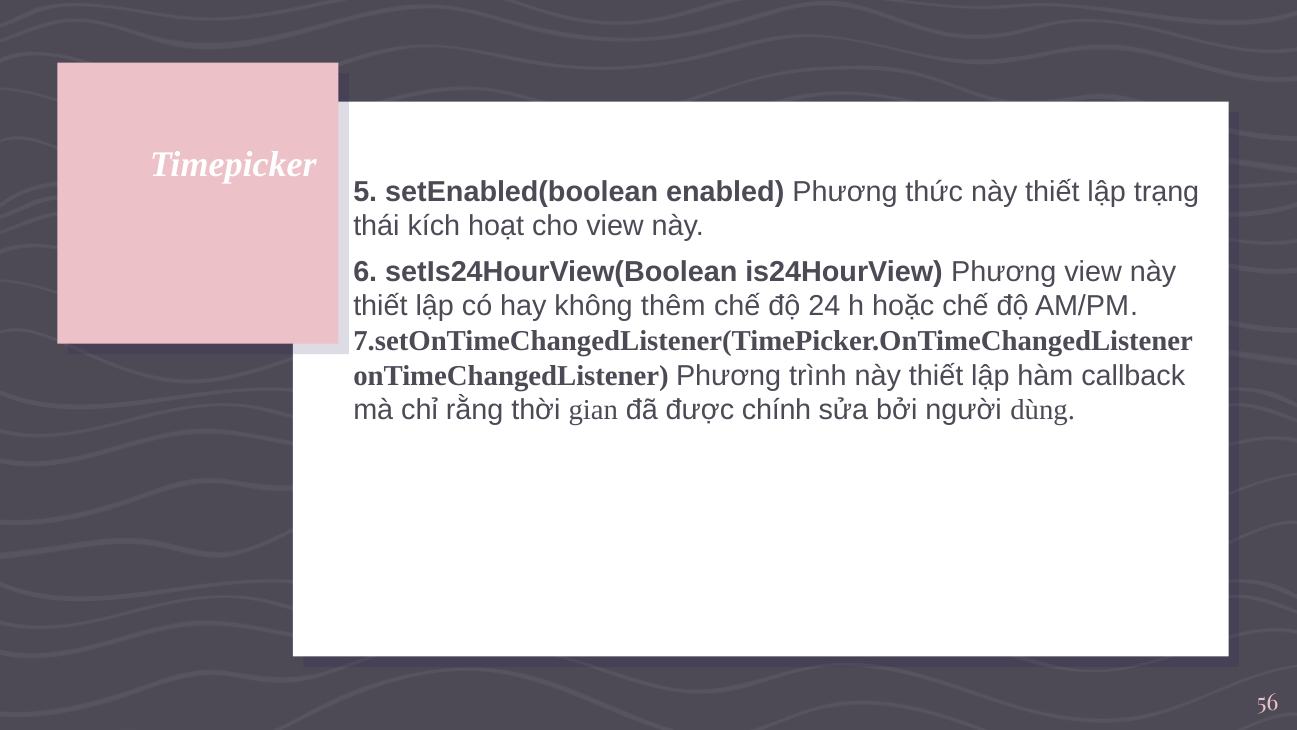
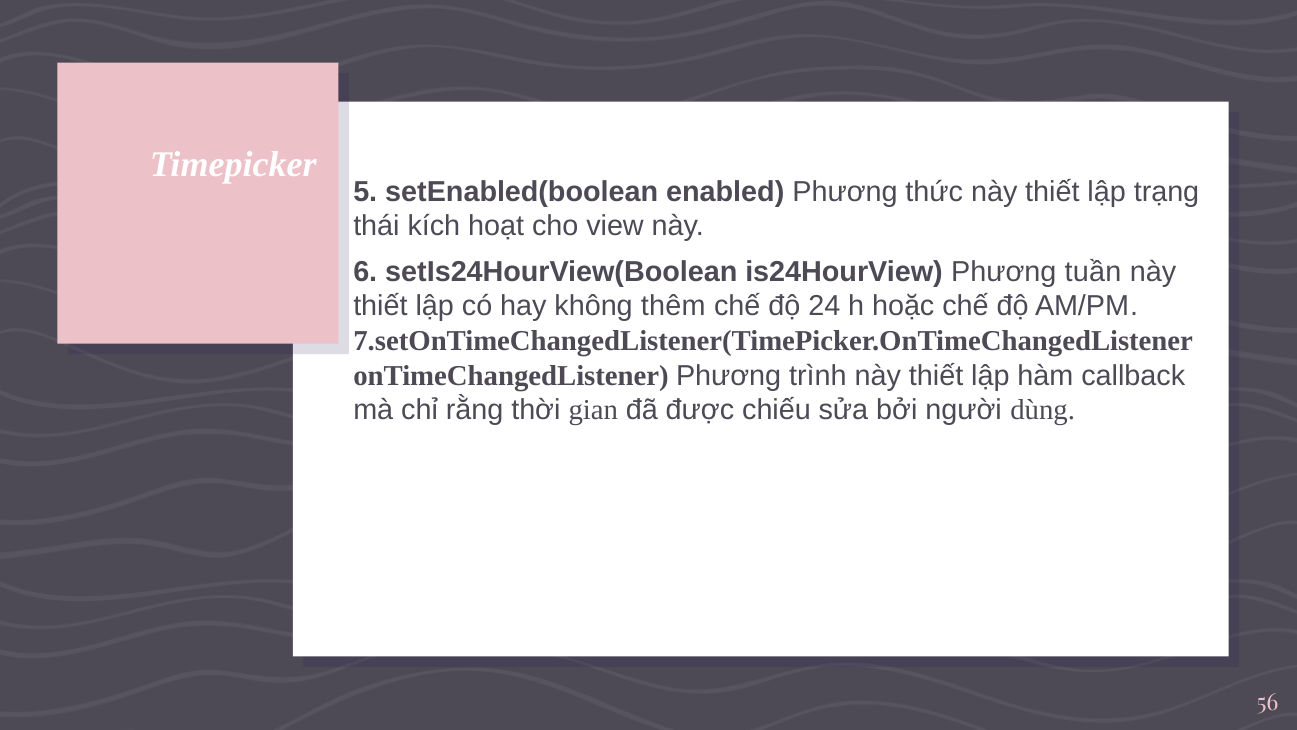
Phương view: view -> tuần
chính: chính -> chiếu
